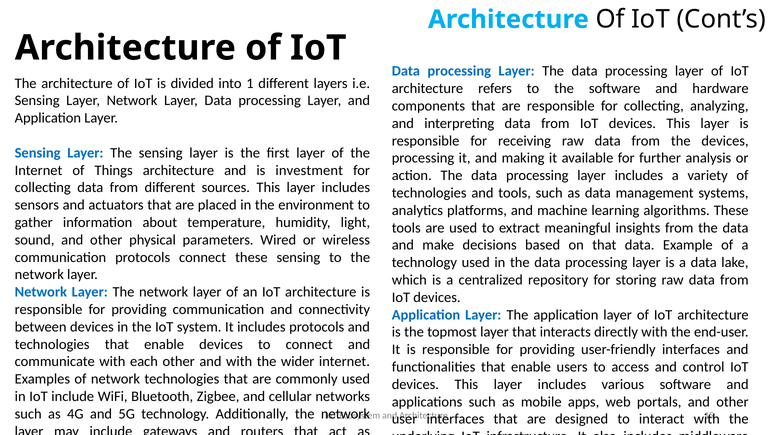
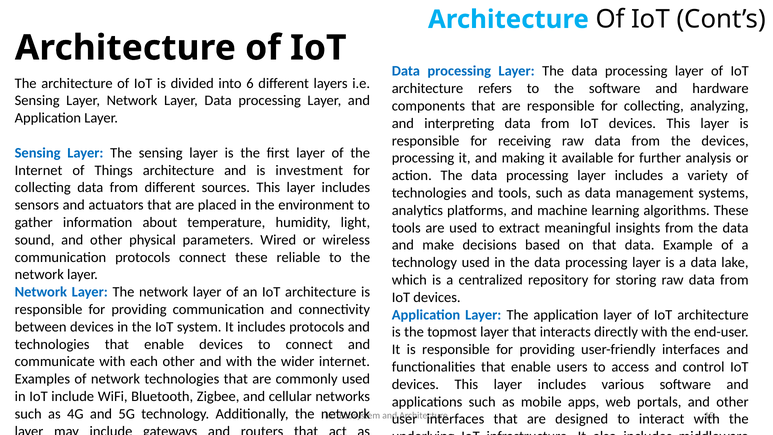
1: 1 -> 6
these sensing: sensing -> reliable
